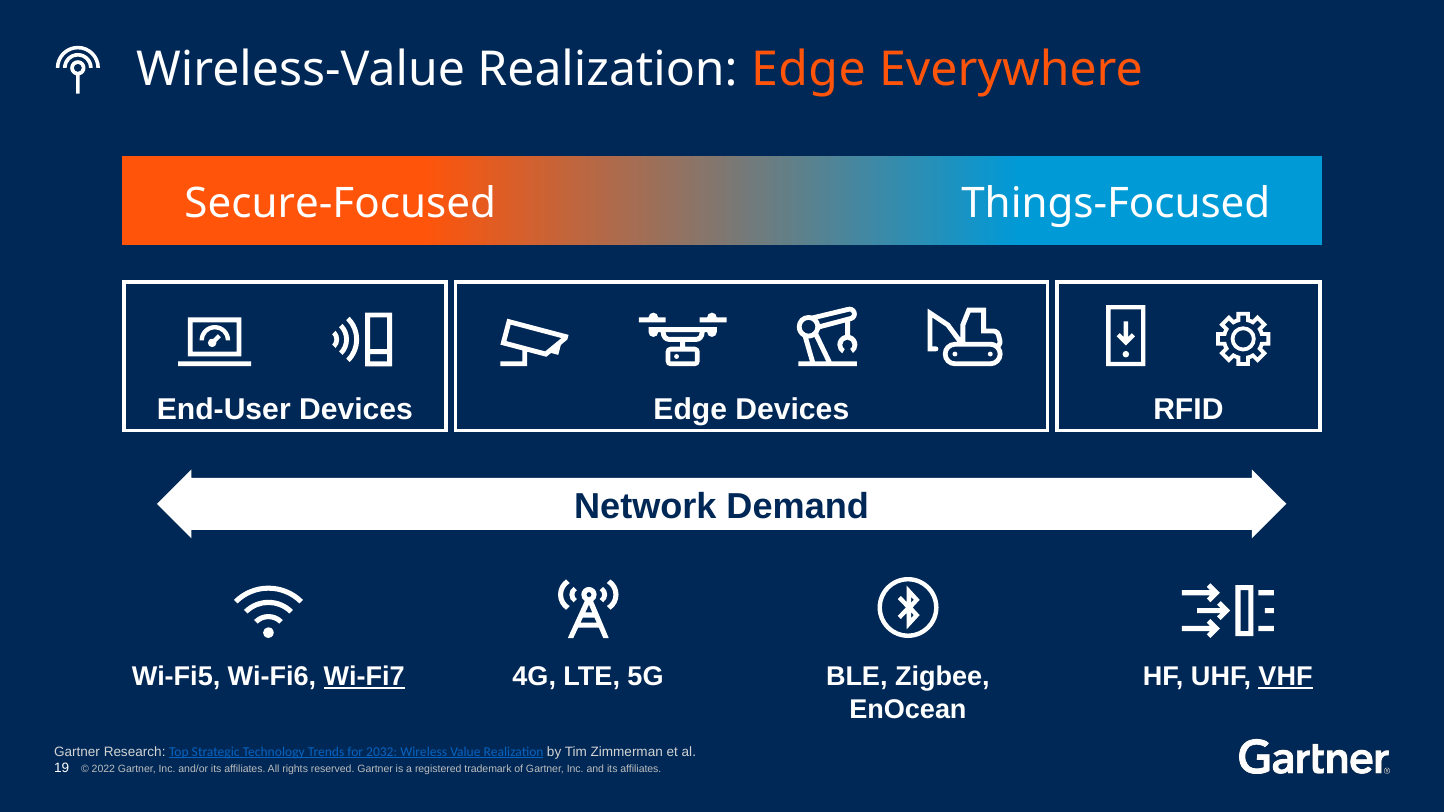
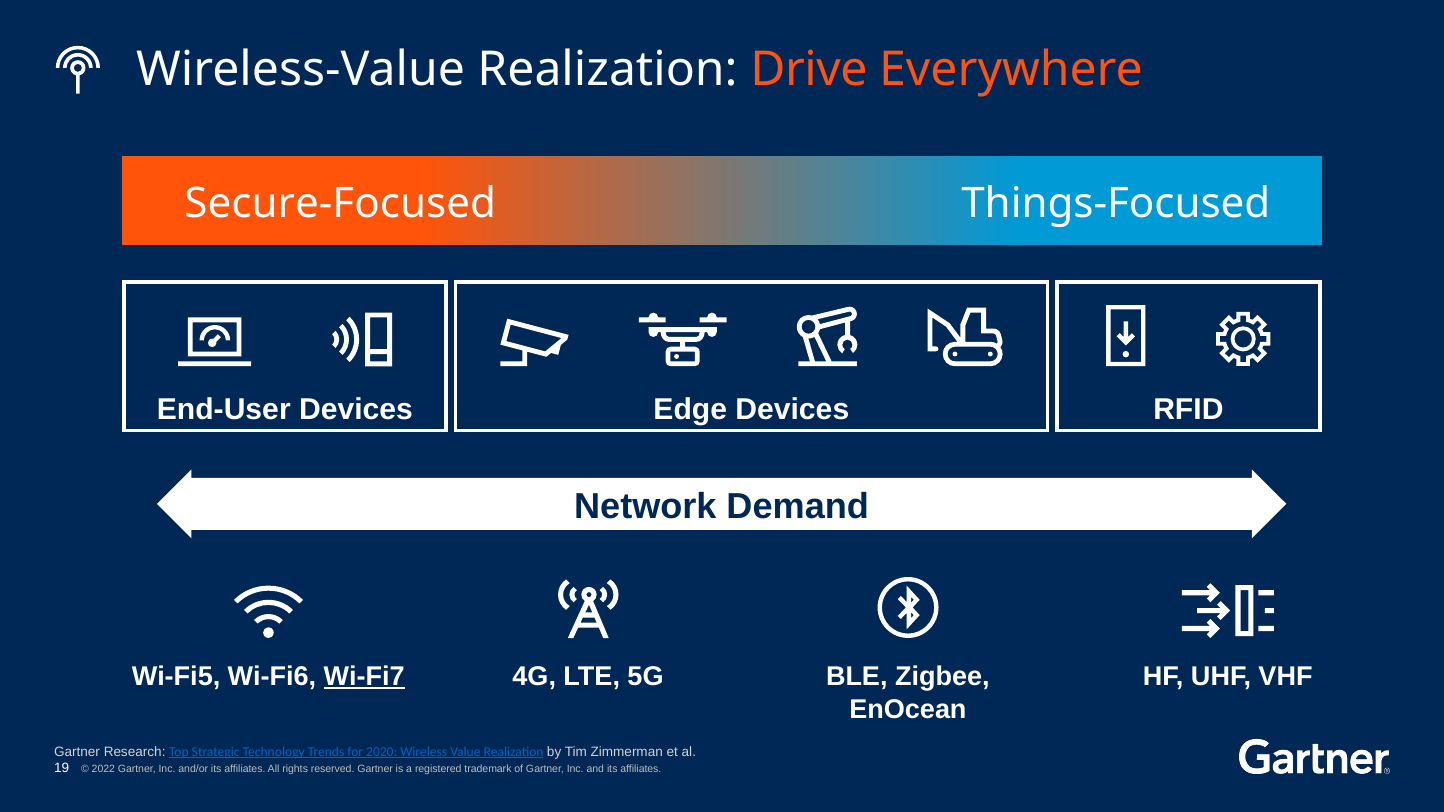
Realization Edge: Edge -> Drive
VHF underline: present -> none
2032: 2032 -> 2020
